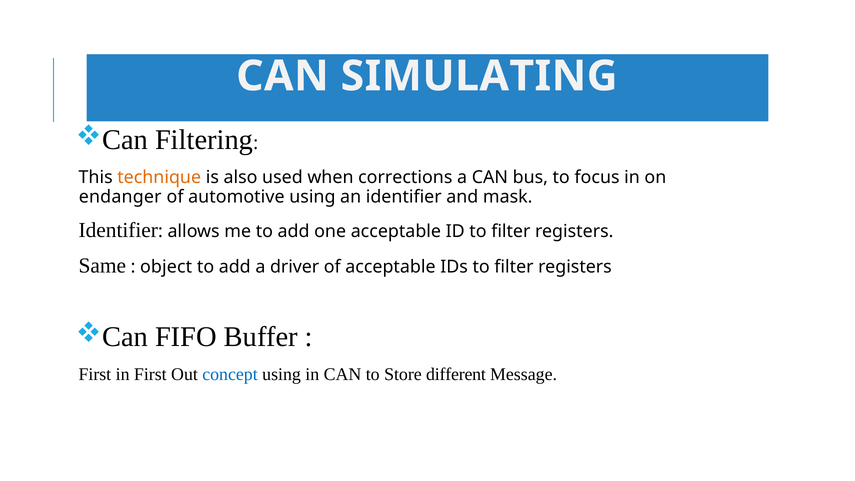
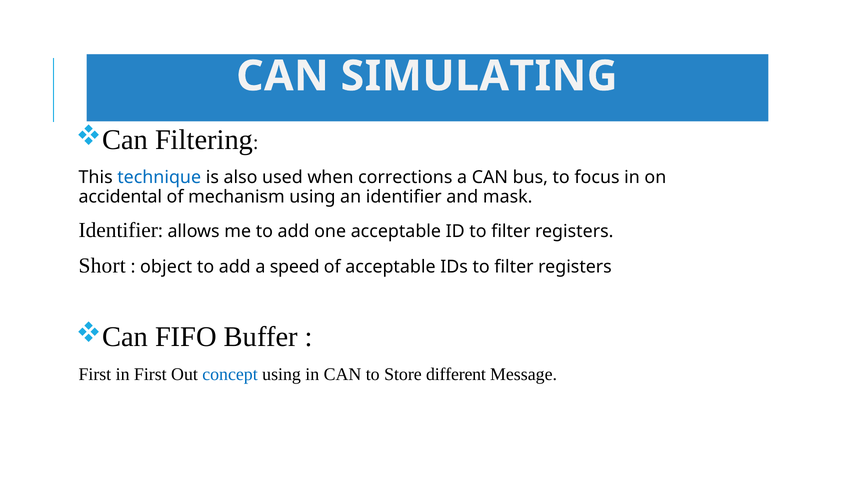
technique colour: orange -> blue
endanger: endanger -> accidental
automotive: automotive -> mechanism
Same: Same -> Short
driver: driver -> speed
